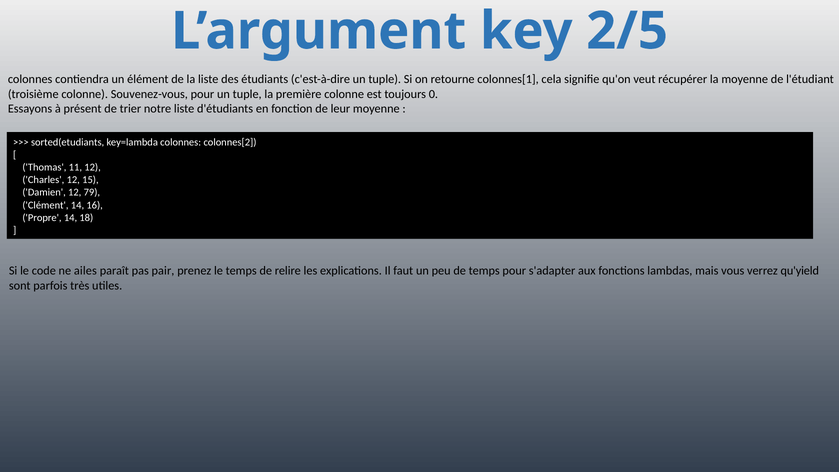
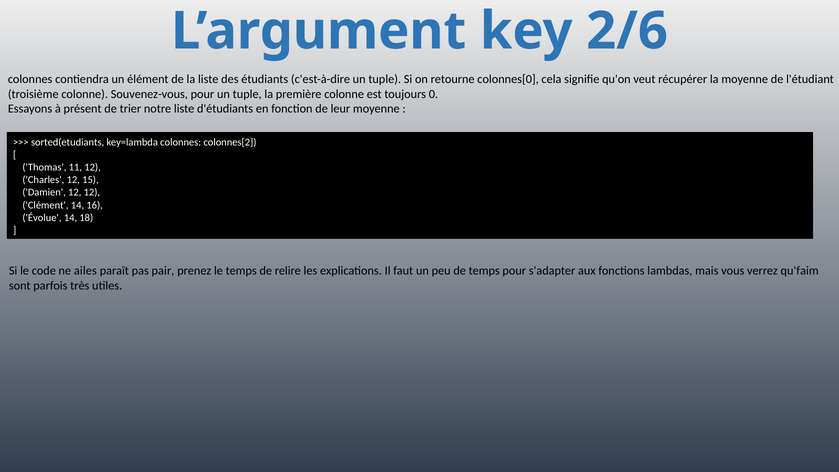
2/5: 2/5 -> 2/6
colonnes[1: colonnes[1 -> colonnes[0
12 79: 79 -> 12
Propre: Propre -> Évolue
qu'yield: qu'yield -> qu'faim
